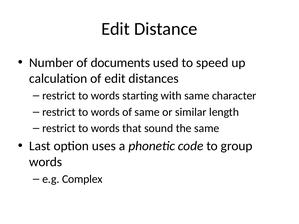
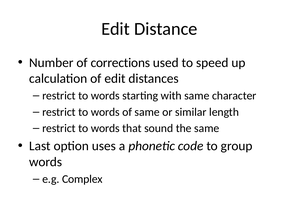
documents: documents -> corrections
